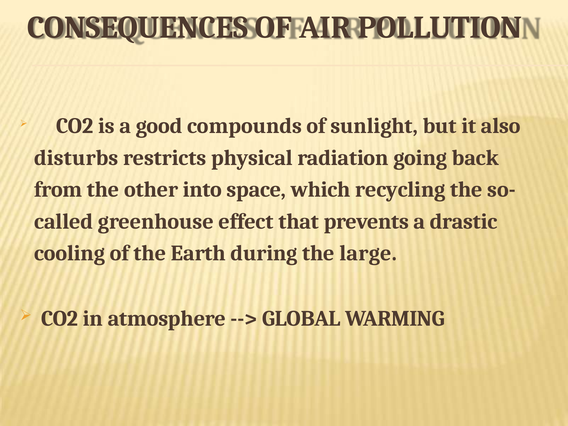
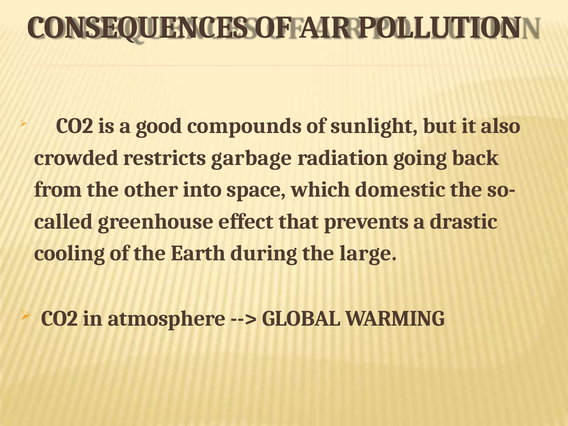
disturbs: disturbs -> crowded
physical: physical -> garbage
recycling: recycling -> domestic
